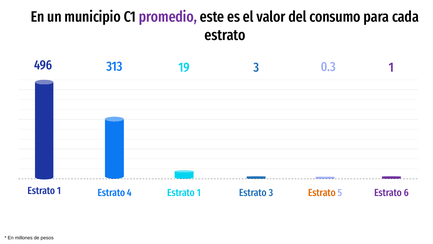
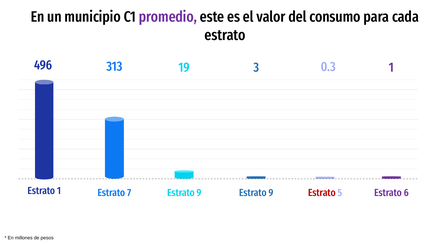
4: 4 -> 7
1 at (199, 193): 1 -> 9
3 at (271, 193): 3 -> 9
Estrato at (322, 193) colour: orange -> red
